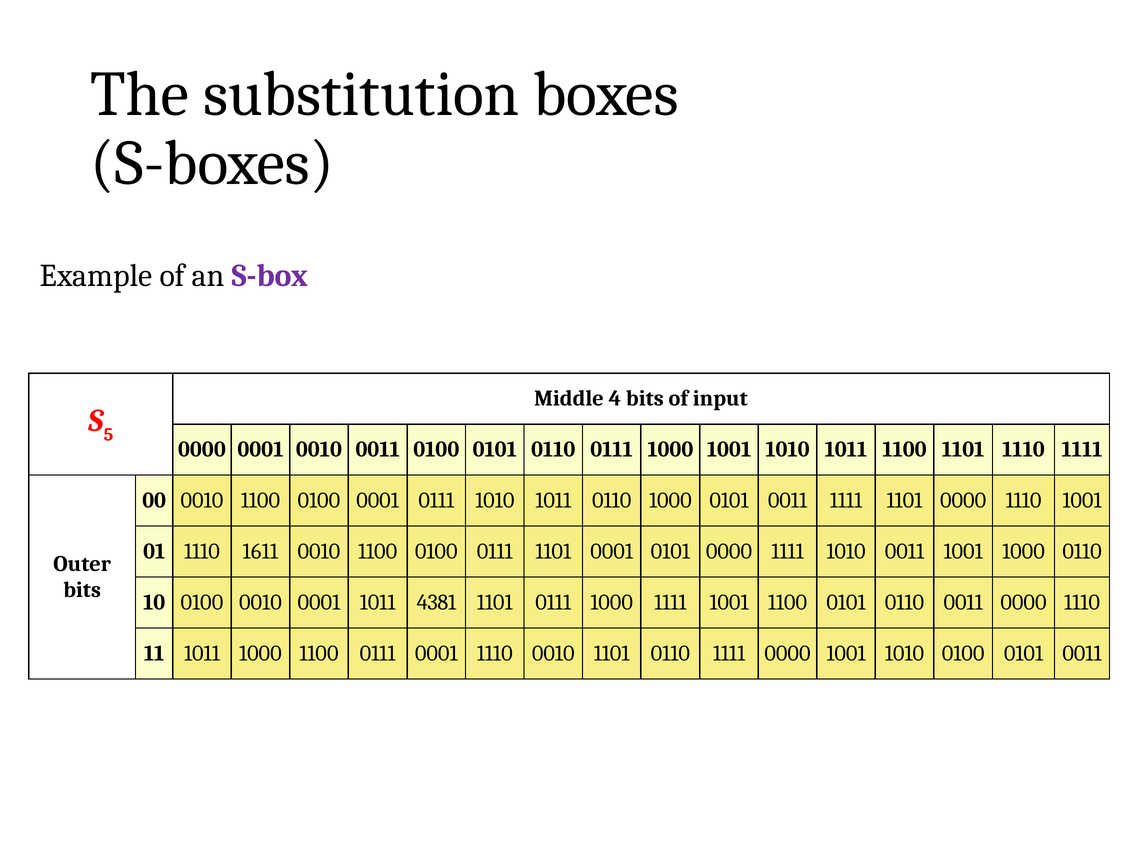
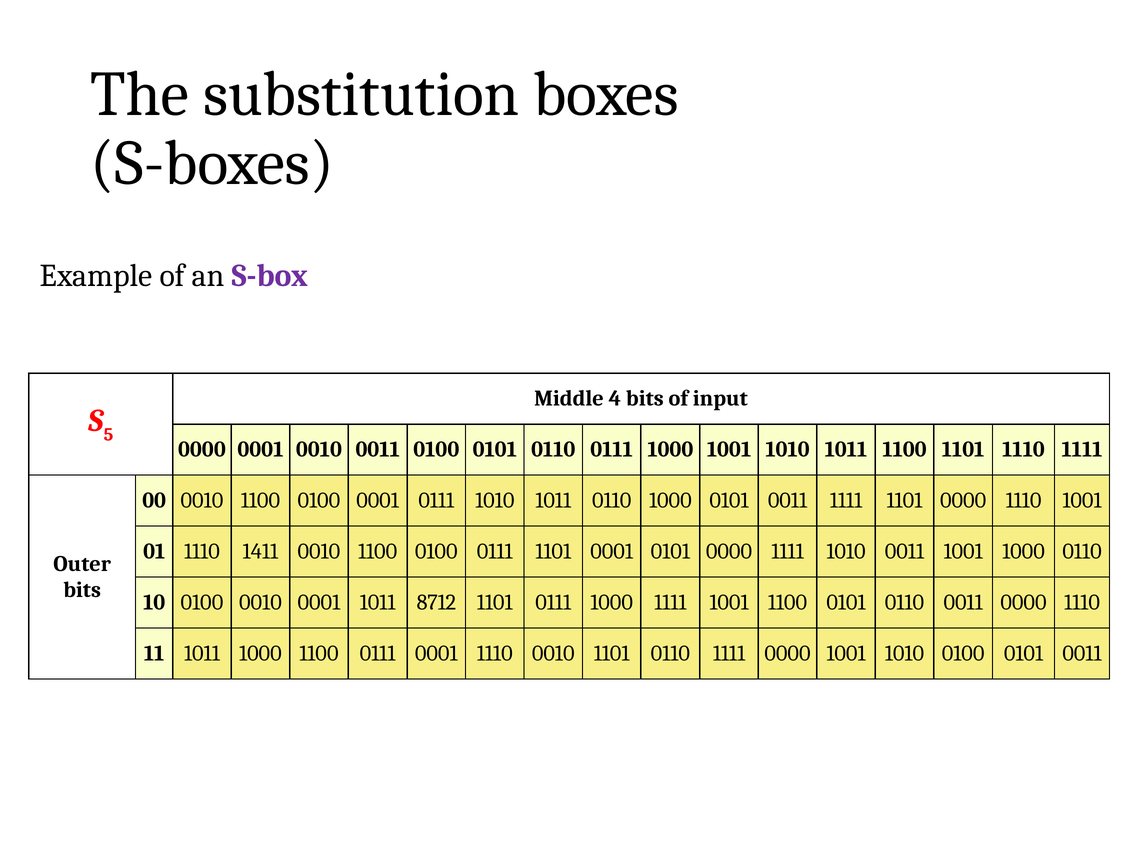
1611: 1611 -> 1411
4381: 4381 -> 8712
